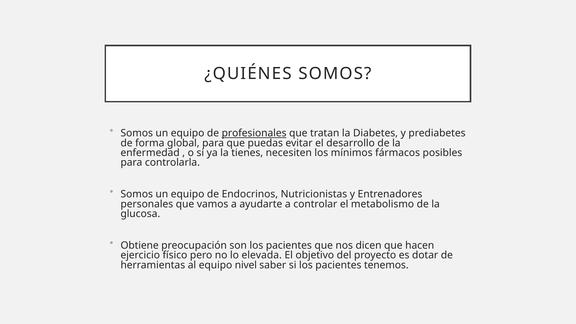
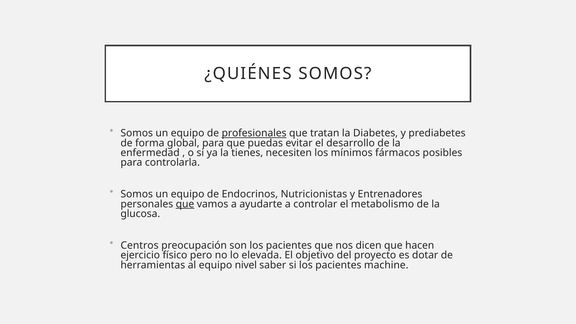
que at (185, 204) underline: none -> present
Obtiene: Obtiene -> Centros
tenemos: tenemos -> machine
